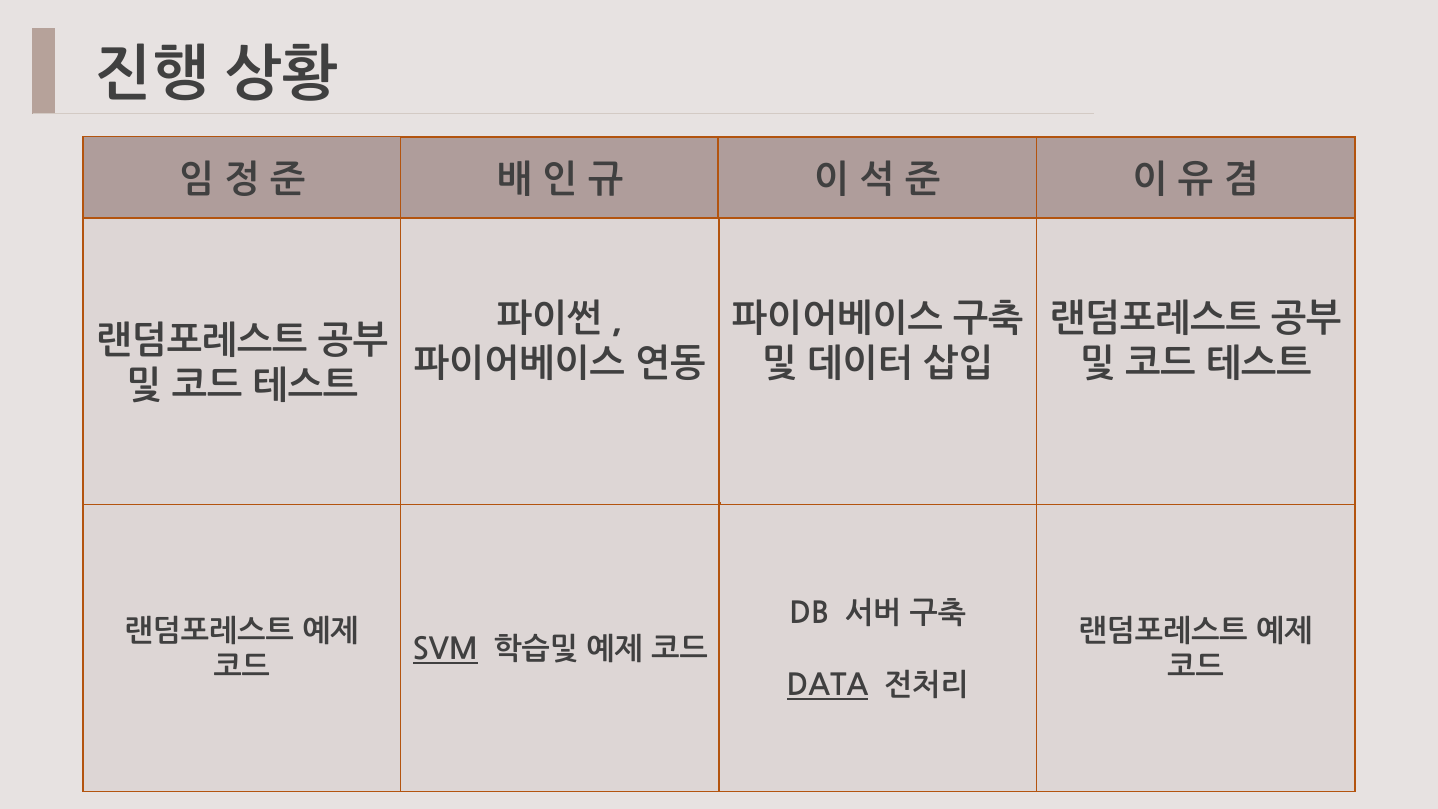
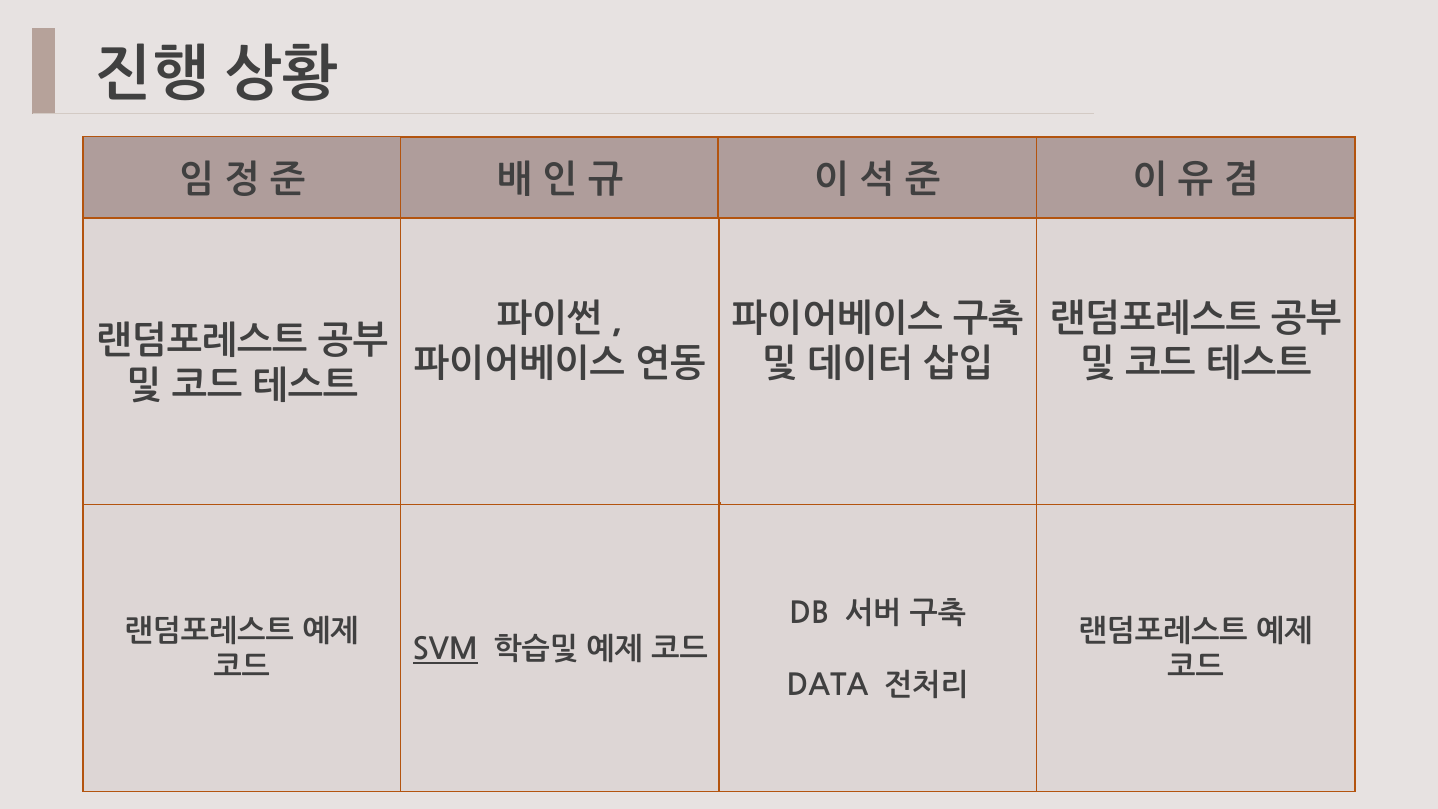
DATA underline: present -> none
